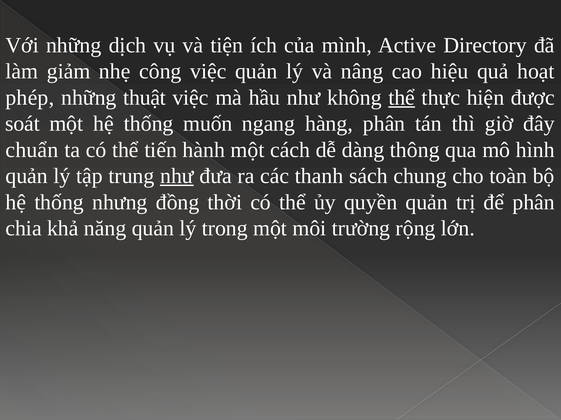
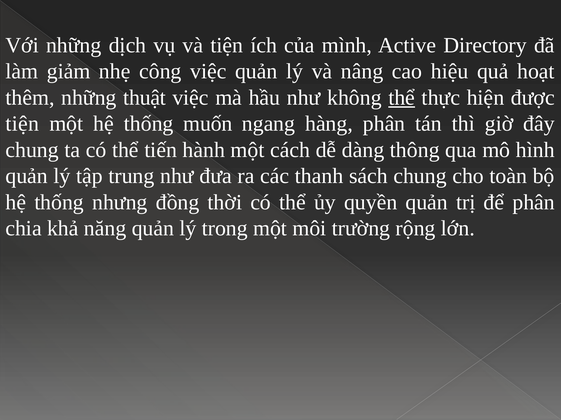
phép: phép -> thêm
soát at (22, 124): soát -> tiện
chuẩn at (32, 150): chuẩn -> chung
như at (177, 176) underline: present -> none
